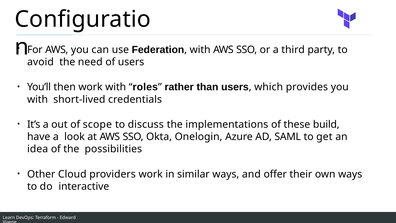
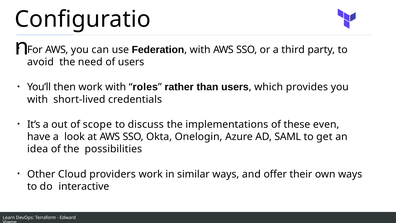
build: build -> even
